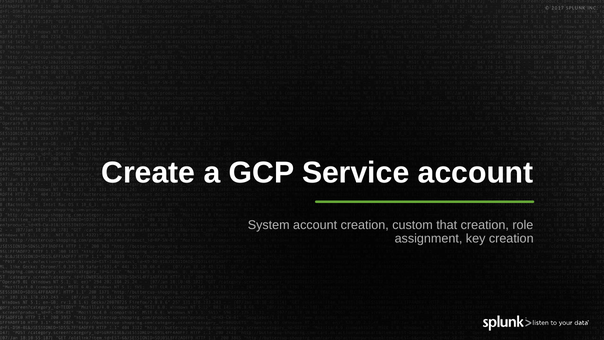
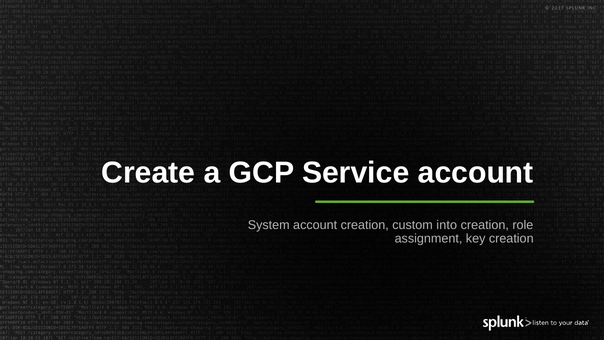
that: that -> into
